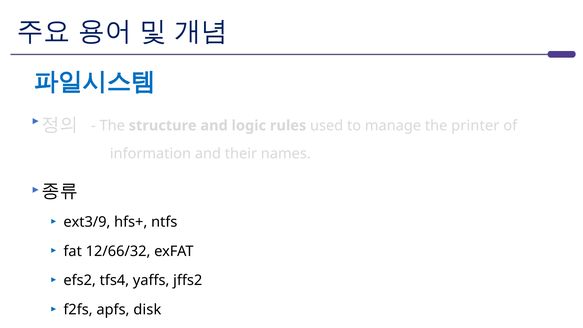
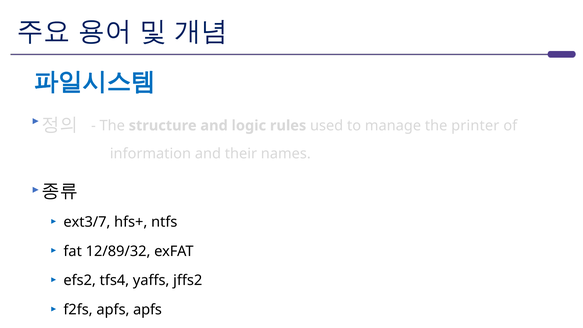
ext3/9: ext3/9 -> ext3/7
12/66/32: 12/66/32 -> 12/89/32
apfs disk: disk -> apfs
